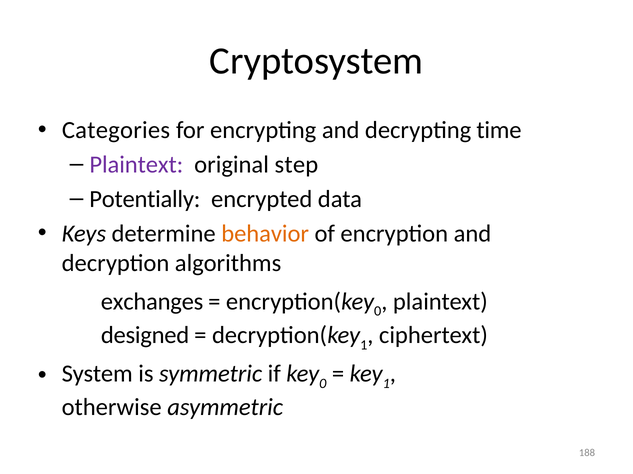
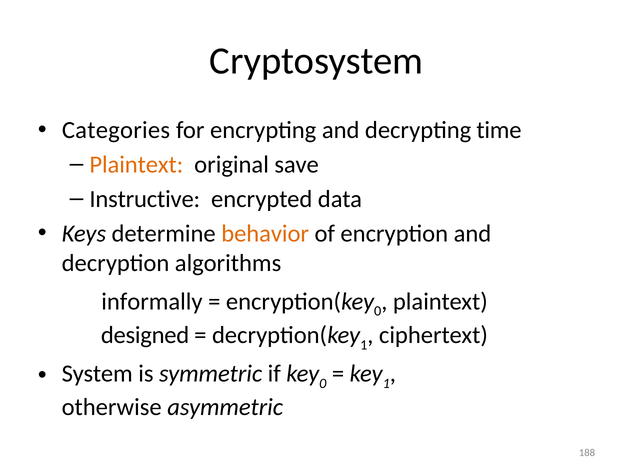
Plaintext at (136, 165) colour: purple -> orange
step: step -> save
Potentially: Potentially -> Instructive
exchanges: exchanges -> informally
